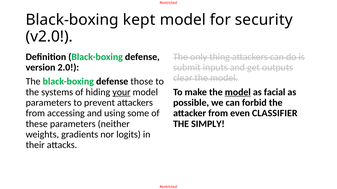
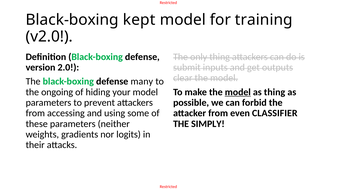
security: security -> training
those: those -> many
systems: systems -> ongoing
your underline: present -> none
as facial: facial -> thing
